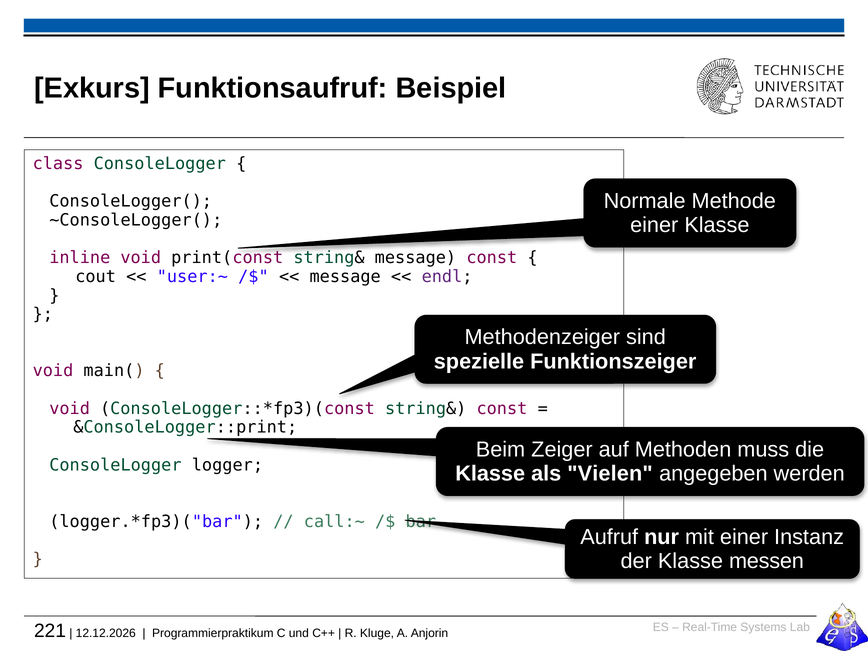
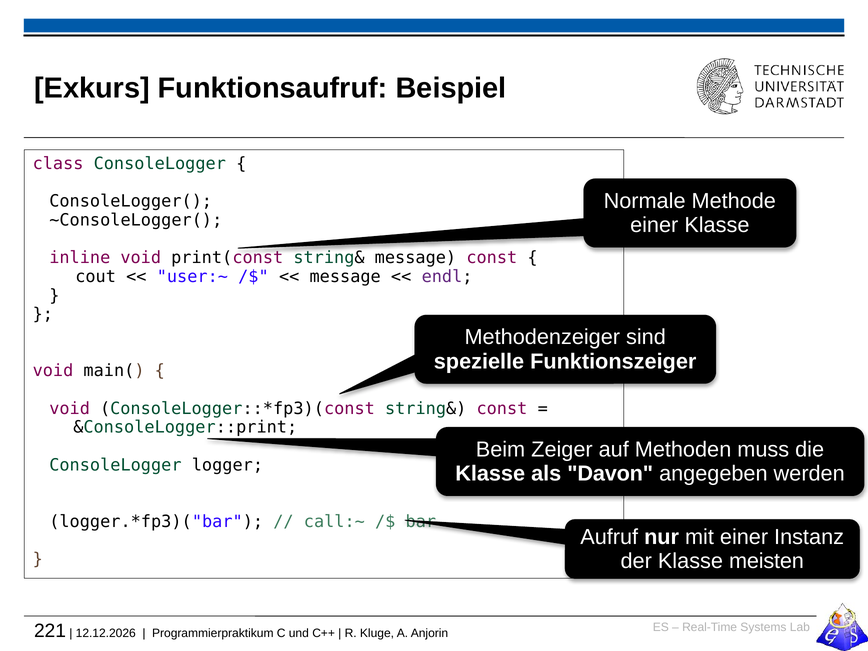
Vielen: Vielen -> Davon
messen: messen -> meisten
